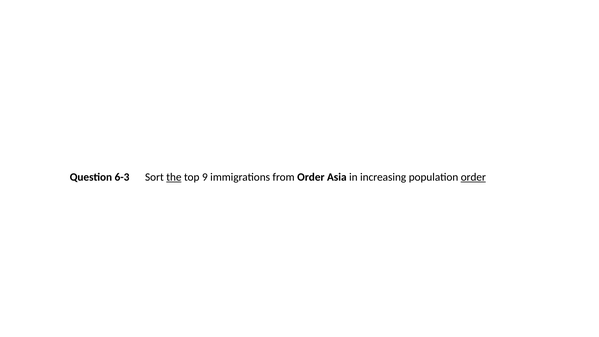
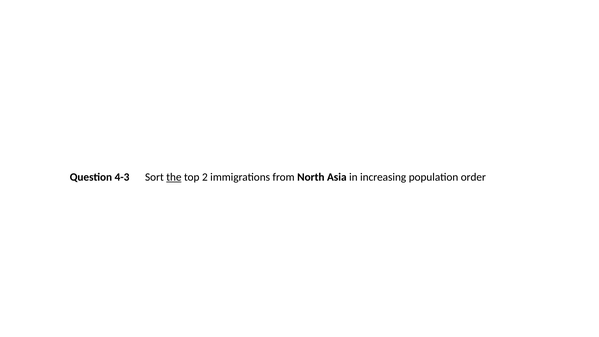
6-3: 6-3 -> 4-3
9: 9 -> 2
from Order: Order -> North
order at (473, 177) underline: present -> none
